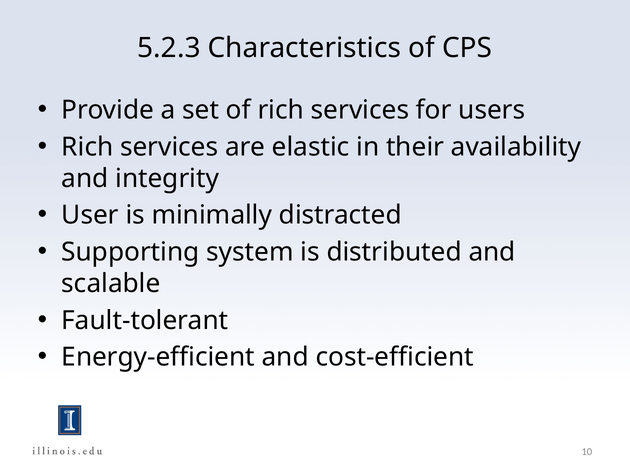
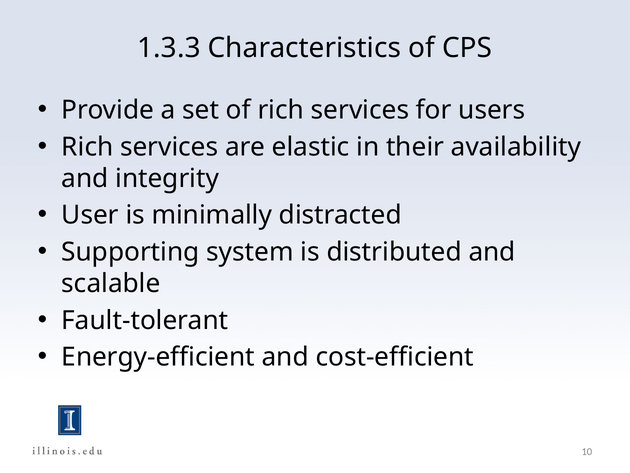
5.2.3: 5.2.3 -> 1.3.3
